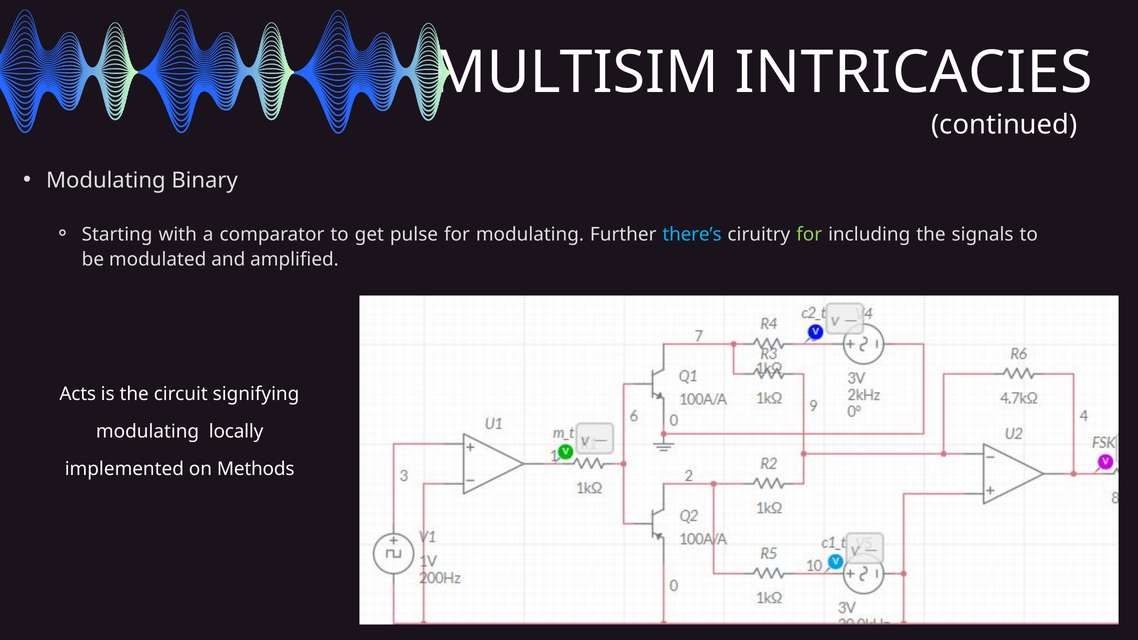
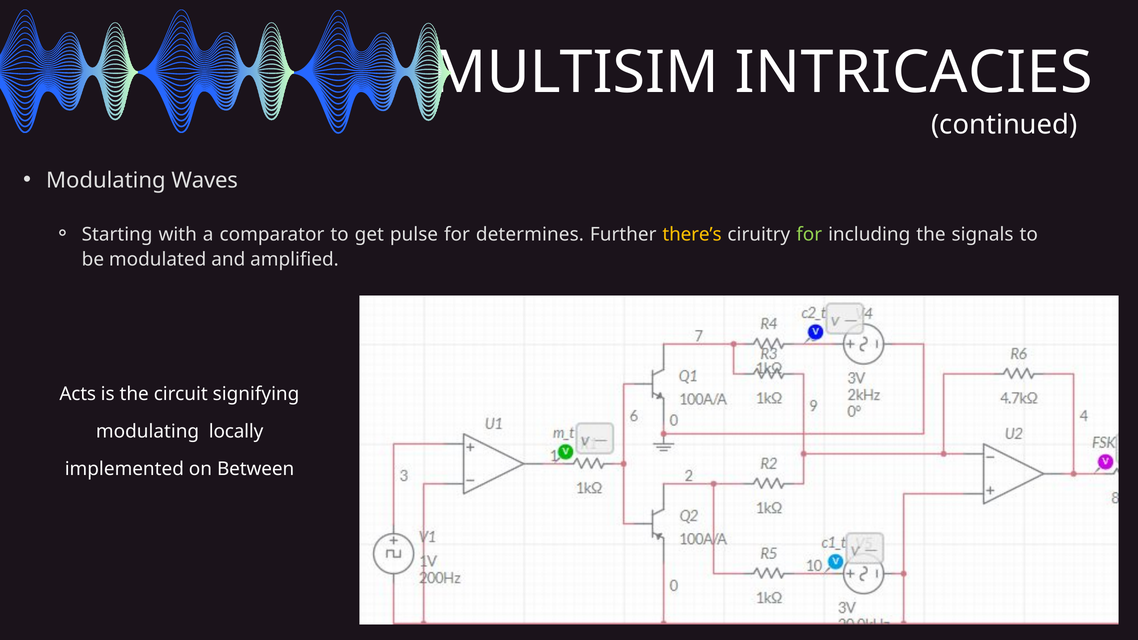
Binary: Binary -> Waves
for modulating: modulating -> determines
there’s colour: light blue -> yellow
Methods: Methods -> Between
